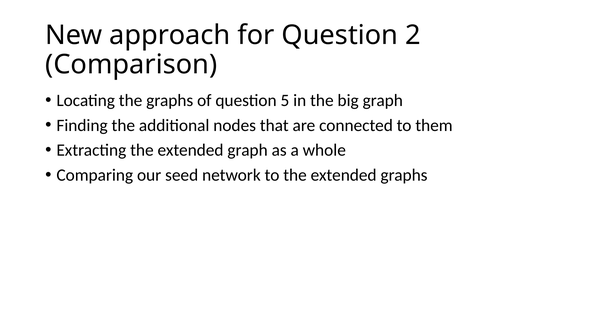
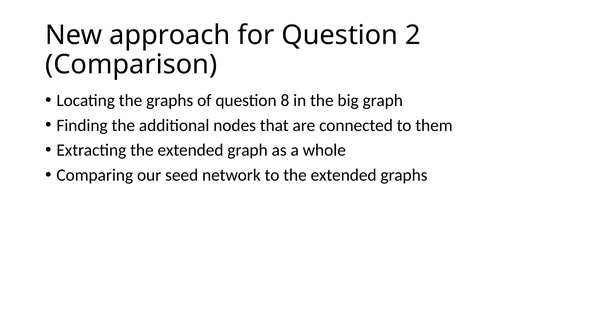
5: 5 -> 8
